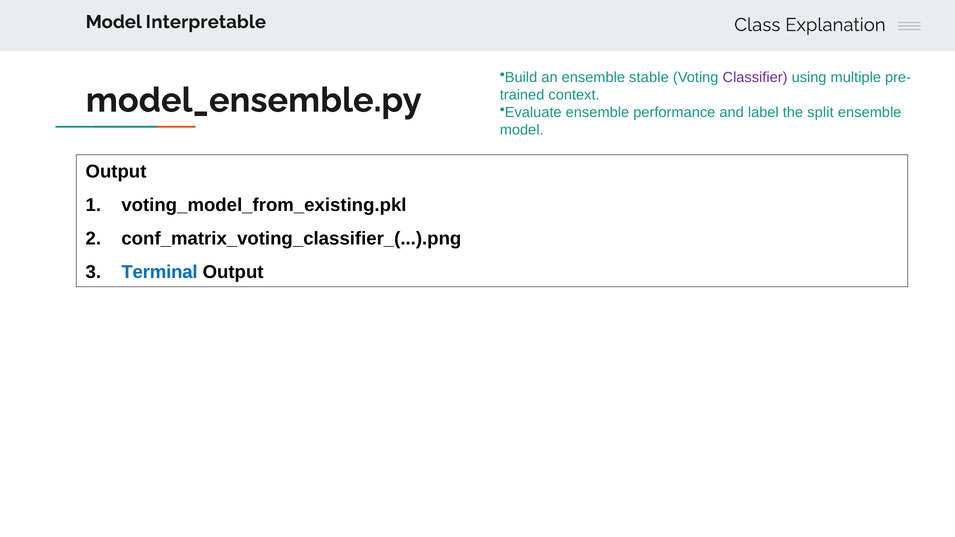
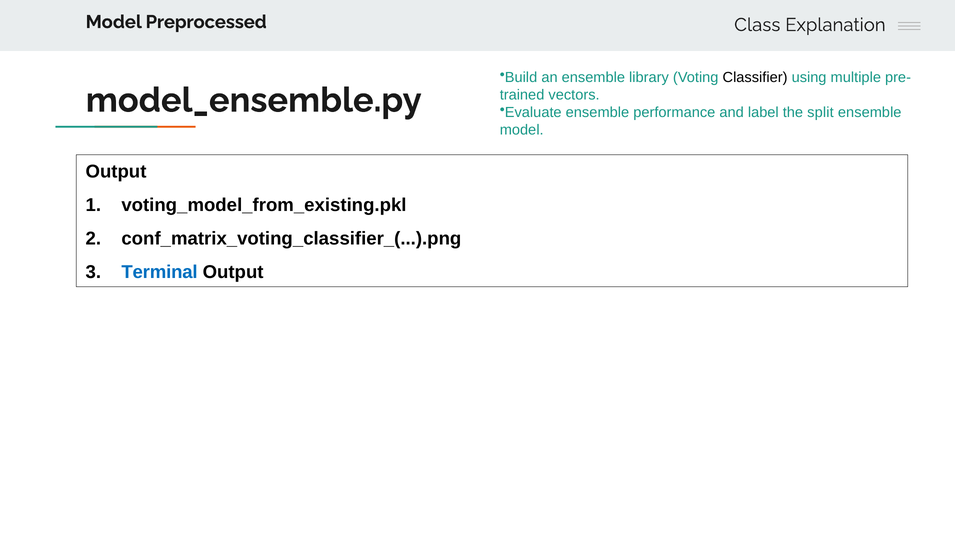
Interpretable: Interpretable -> Preprocessed
stable: stable -> library
Classifier colour: purple -> black
context: context -> vectors
